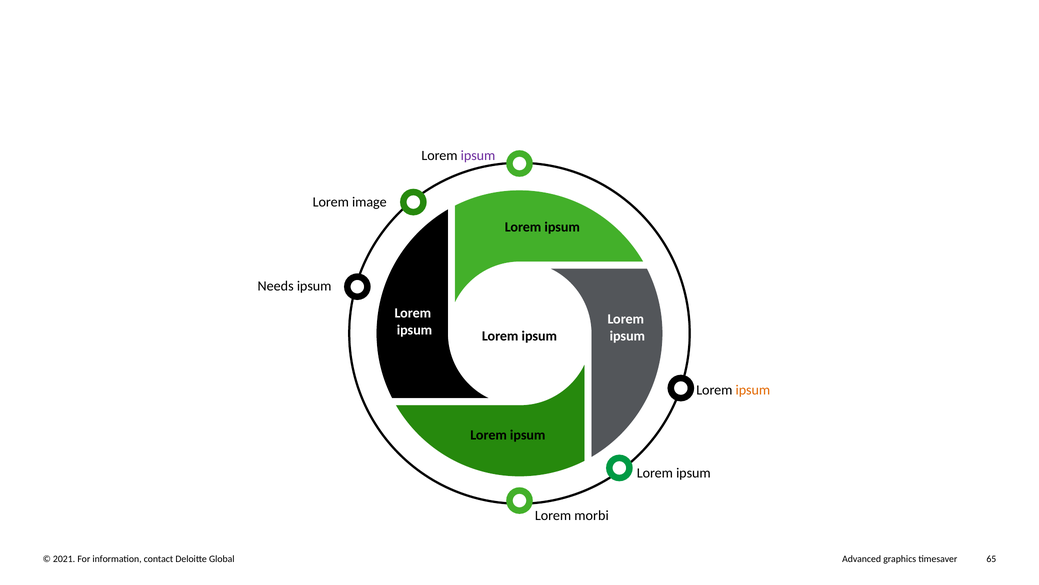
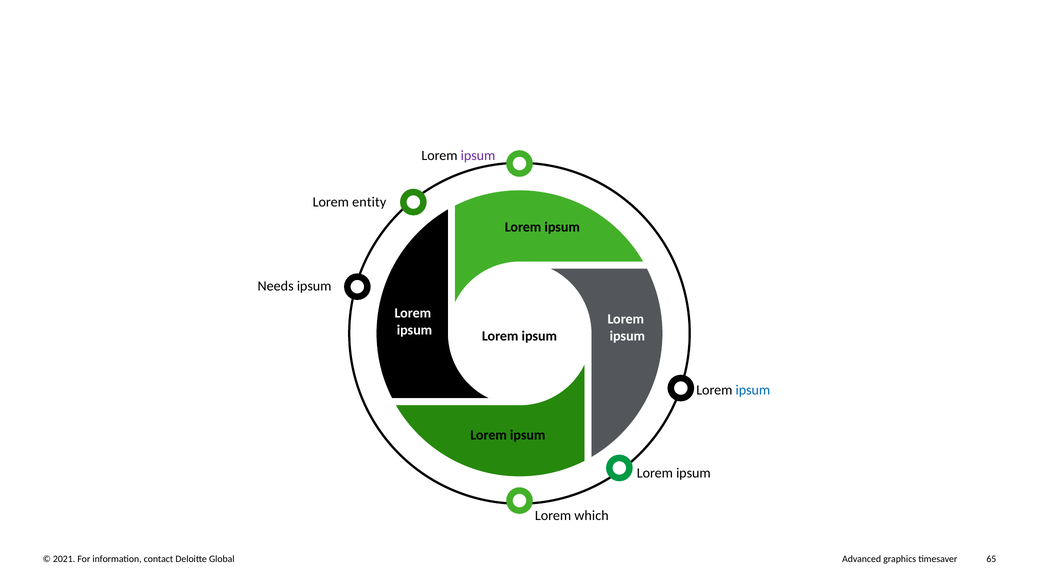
image: image -> entity
ipsum at (753, 390) colour: orange -> blue
morbi: morbi -> which
